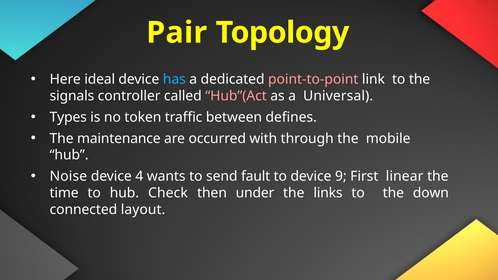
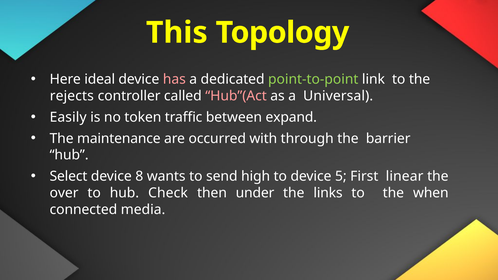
Pair: Pair -> This
has colour: light blue -> pink
point-to-point colour: pink -> light green
signals: signals -> rejects
Types: Types -> Easily
defines: defines -> expand
mobile: mobile -> barrier
Noise: Noise -> Select
4: 4 -> 8
fault: fault -> high
9: 9 -> 5
time: time -> over
down: down -> when
layout: layout -> media
